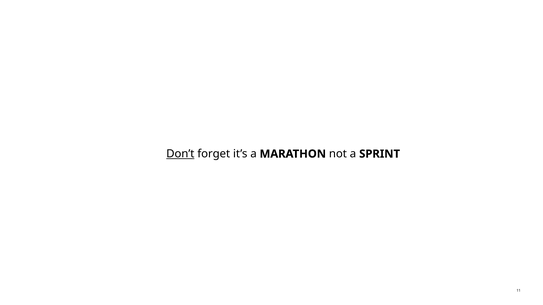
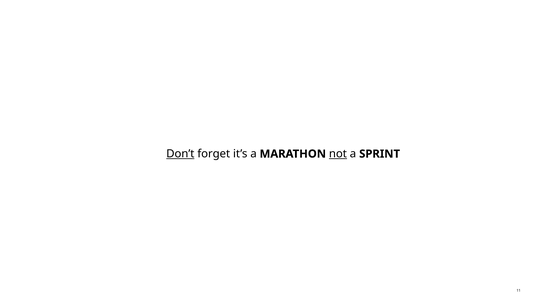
not underline: none -> present
